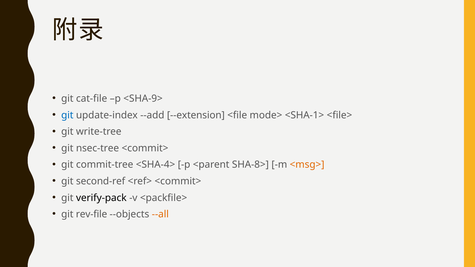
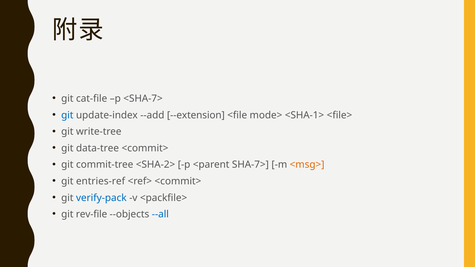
<SHA-9>: <SHA-9> -> <SHA-7>
nsec-tree: nsec-tree -> data-tree
<SHA-4>: <SHA-4> -> <SHA-2>
SHA-8>: SHA-8> -> SHA-7>
second-ref: second-ref -> entries-ref
verify-pack colour: black -> blue
--all colour: orange -> blue
